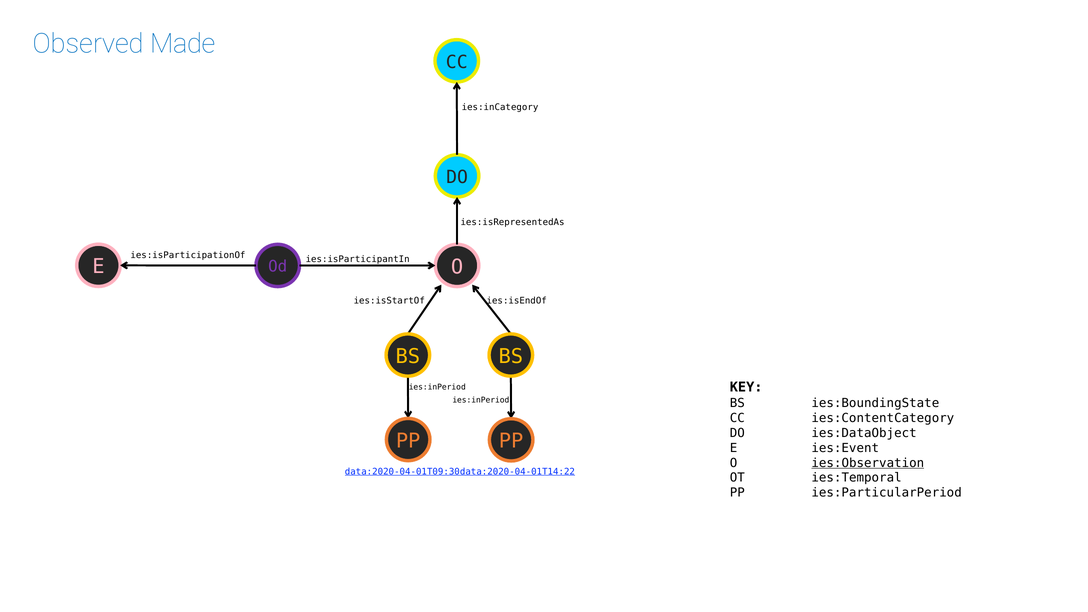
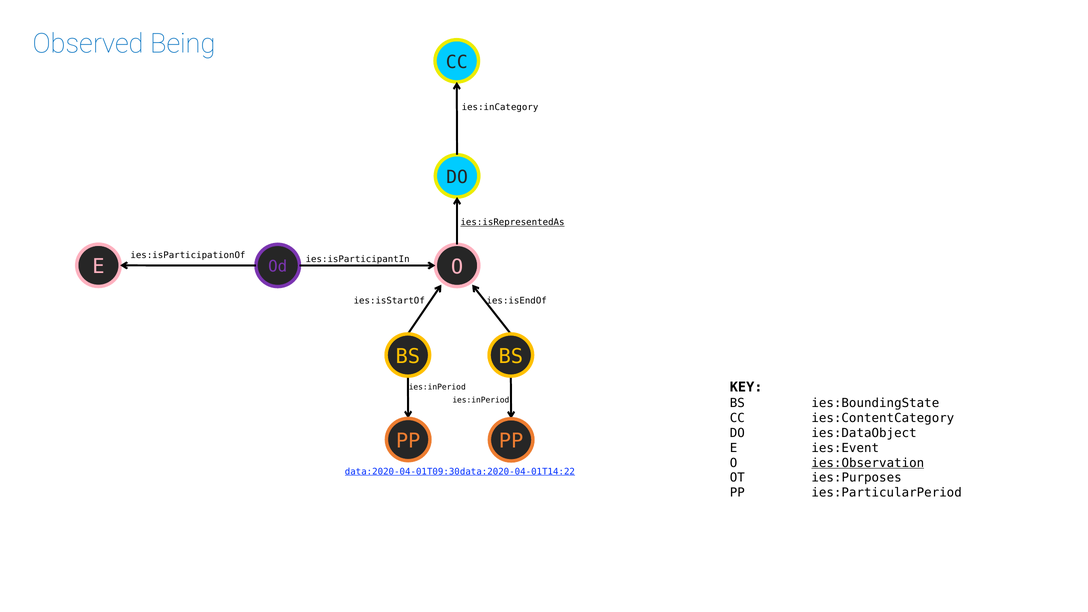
Made: Made -> Being
ies:isRepresentedAs underline: none -> present
ies:Temporal: ies:Temporal -> ies:Purposes
